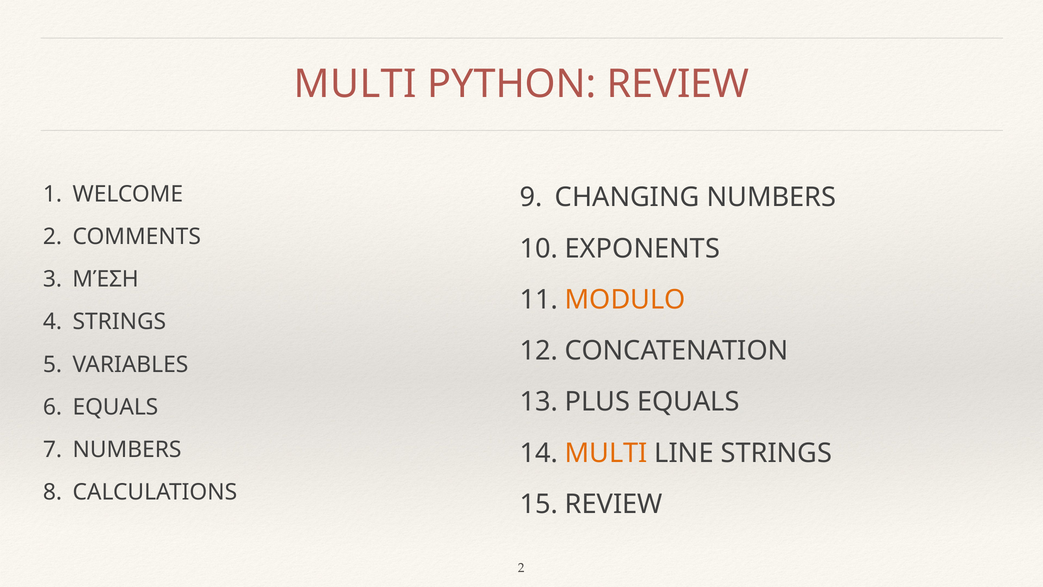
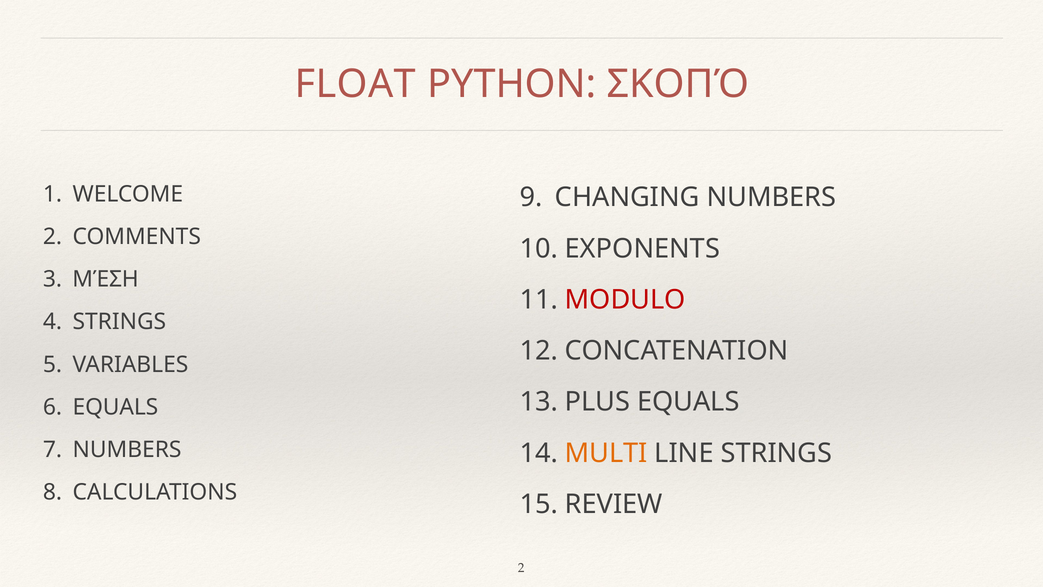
MULTI at (355, 84): MULTI -> FLOAT
PYTHON REVIEW: REVIEW -> ΣΚΟΠΌ
MODULO colour: orange -> red
